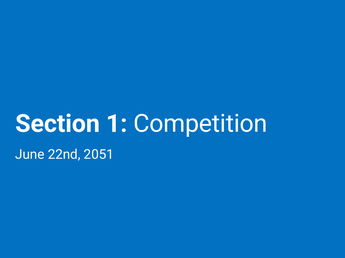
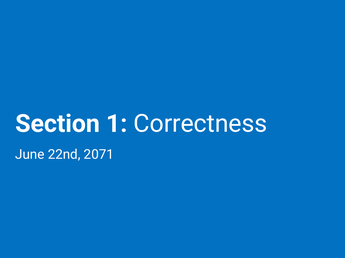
Competition: Competition -> Correctness
2051: 2051 -> 2071
